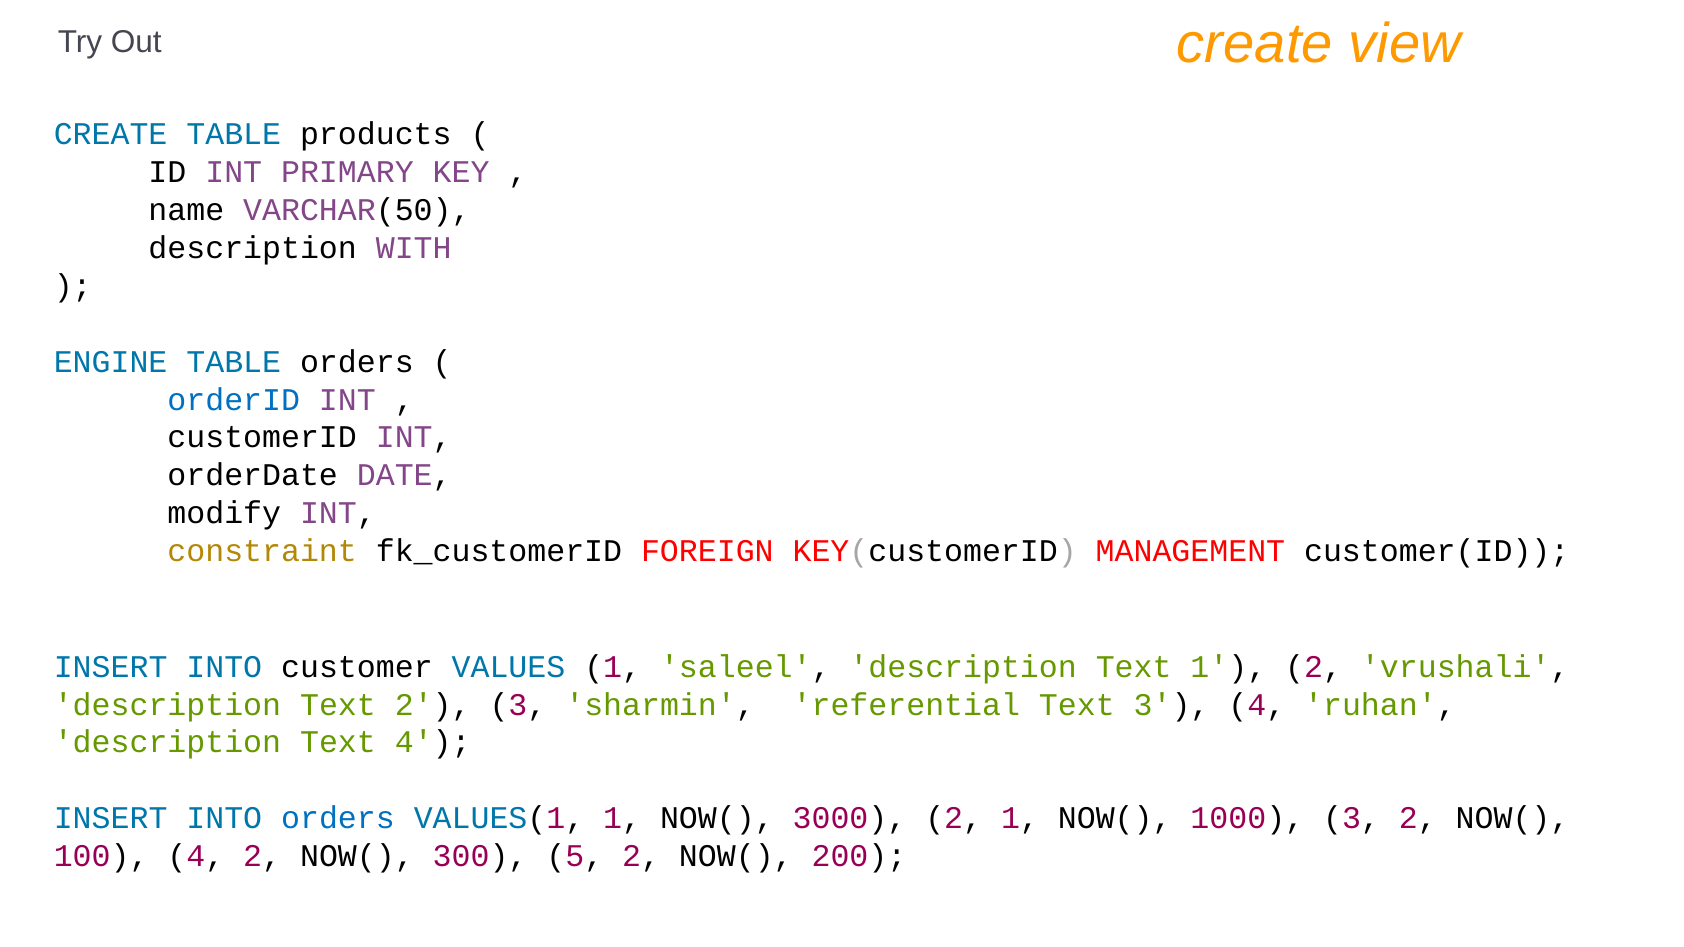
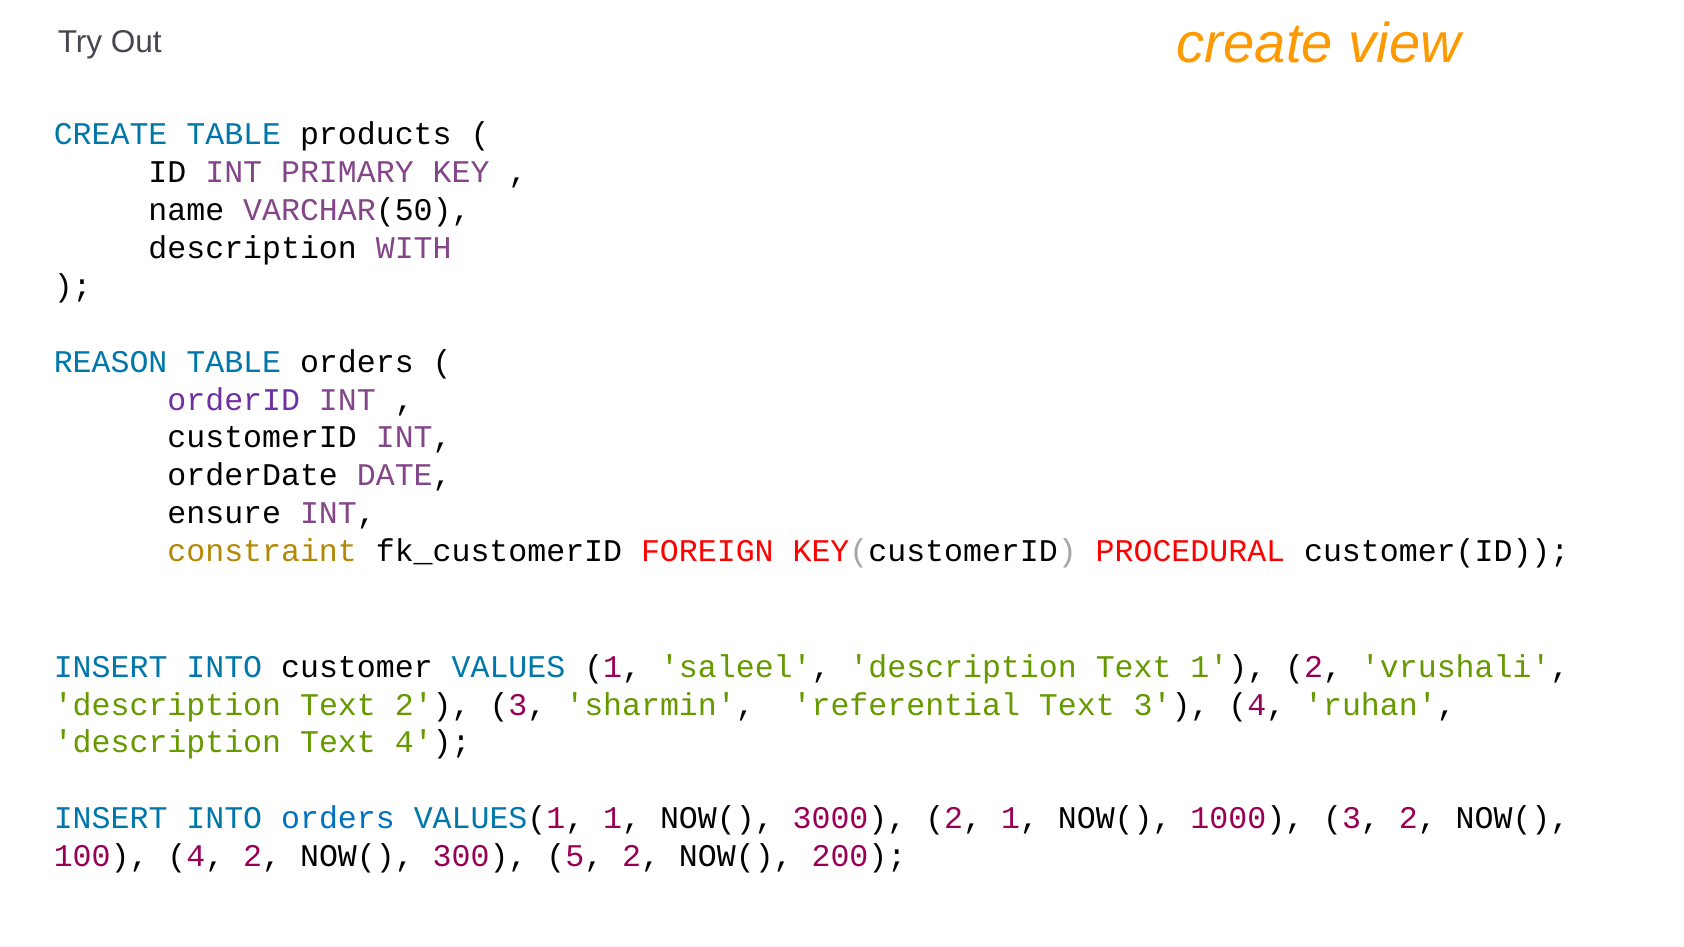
ENGINE: ENGINE -> REASON
orderID colour: blue -> purple
modify: modify -> ensure
MANAGEMENT: MANAGEMENT -> PROCEDURAL
